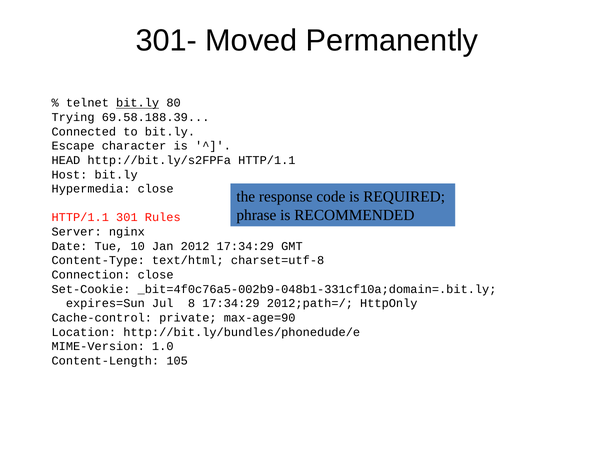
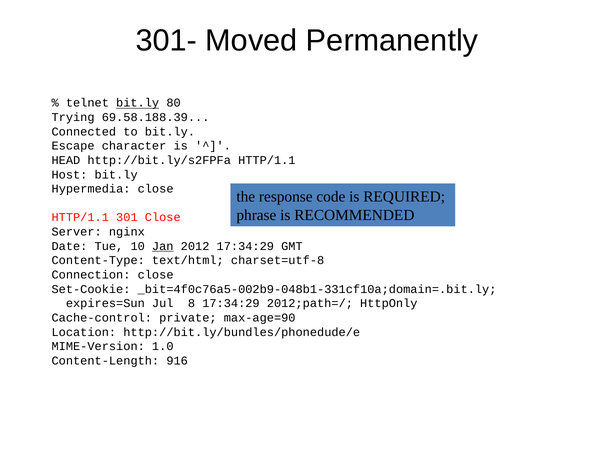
301 Rules: Rules -> Close
Jan underline: none -> present
105: 105 -> 916
